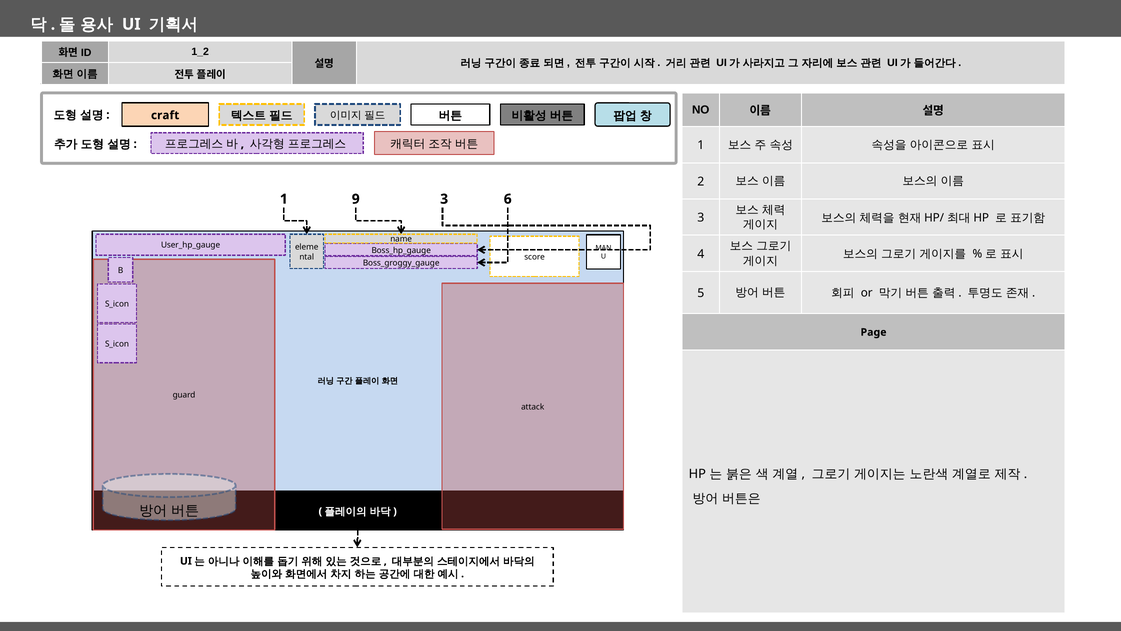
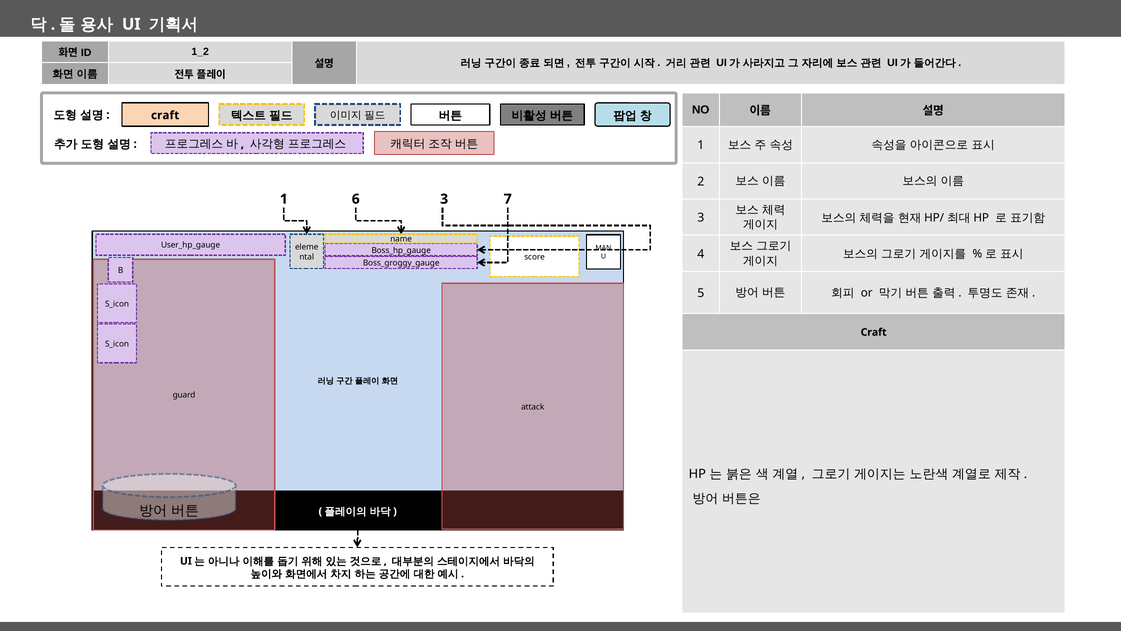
1 9: 9 -> 6
6: 6 -> 7
Page at (874, 332): Page -> Craft
